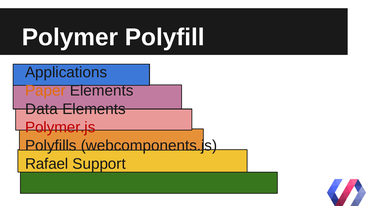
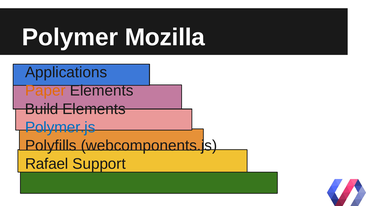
Polyfill: Polyfill -> Mozilla
Data: Data -> Build
Polymer.js colour: red -> blue
